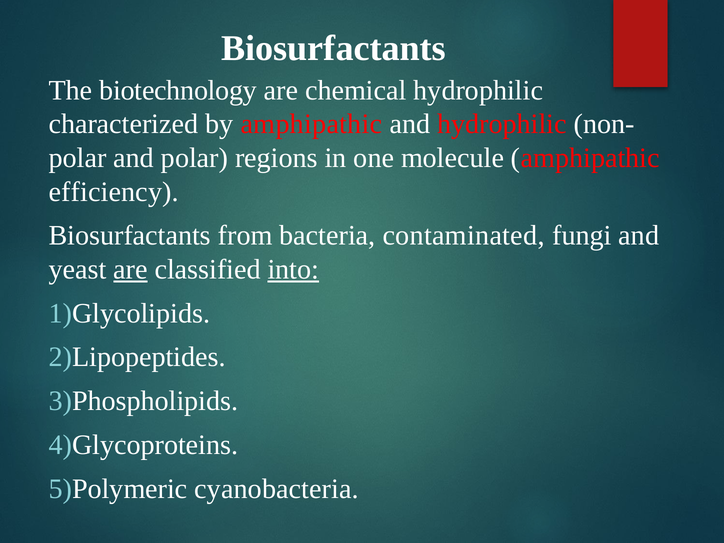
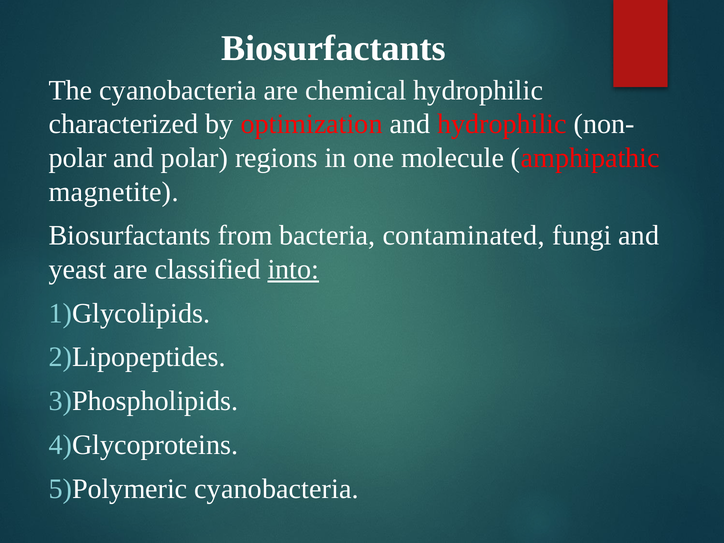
The biotechnology: biotechnology -> cyanobacteria
by amphipathic: amphipathic -> optimization
efficiency: efficiency -> magnetite
are at (130, 269) underline: present -> none
